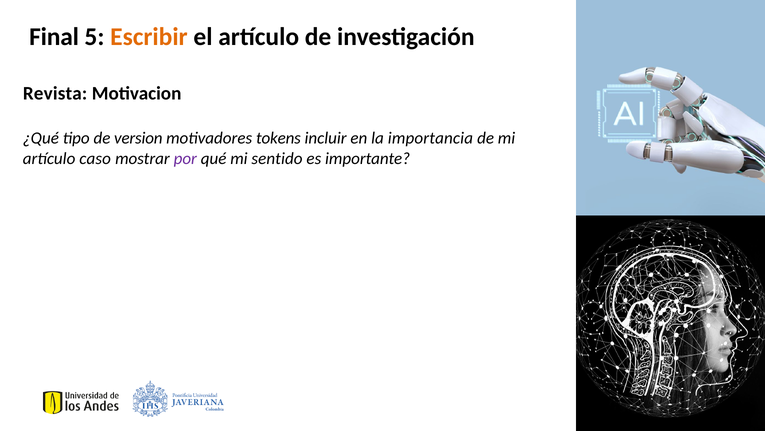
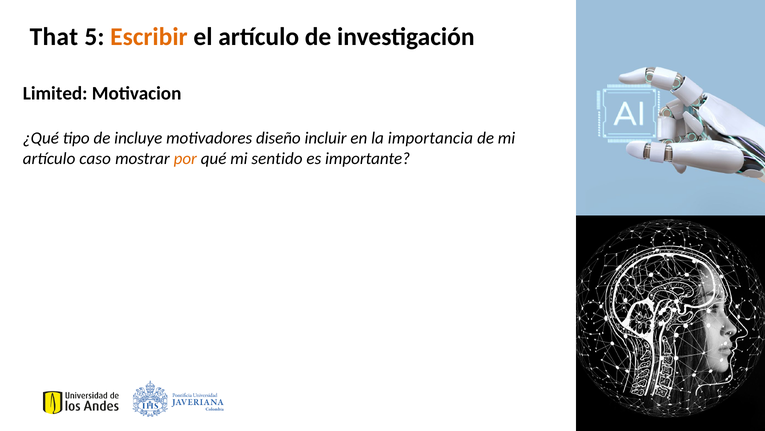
Final: Final -> That
Revista: Revista -> Limited
version: version -> incluye
tokens: tokens -> diseño
por colour: purple -> orange
